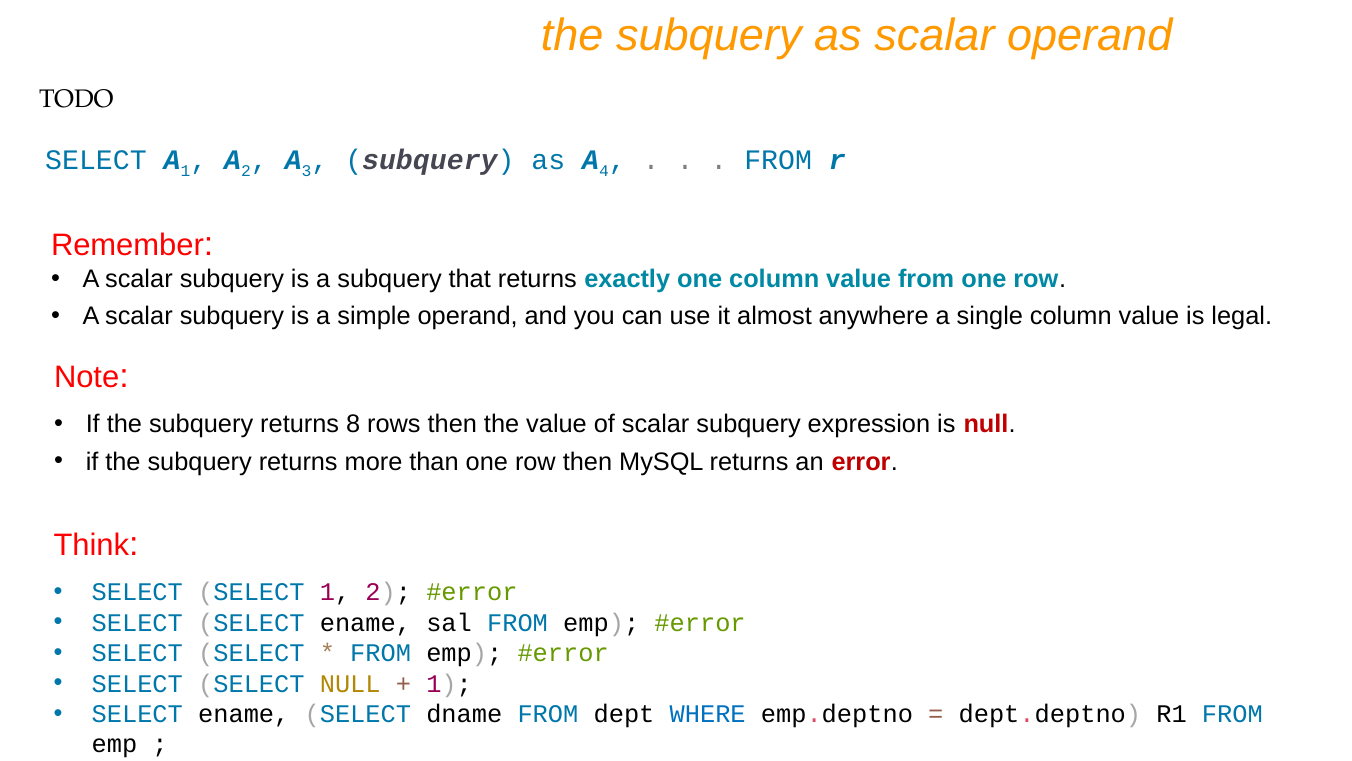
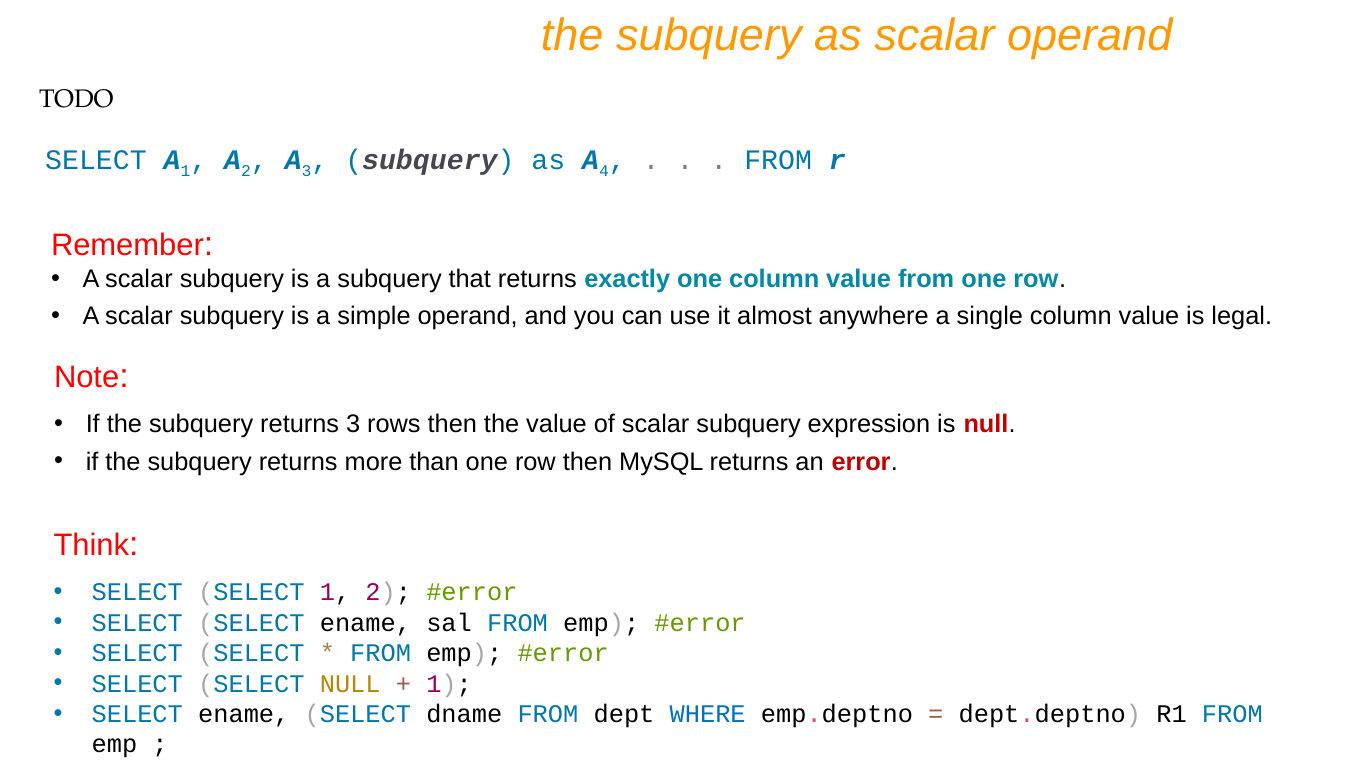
returns 8: 8 -> 3
